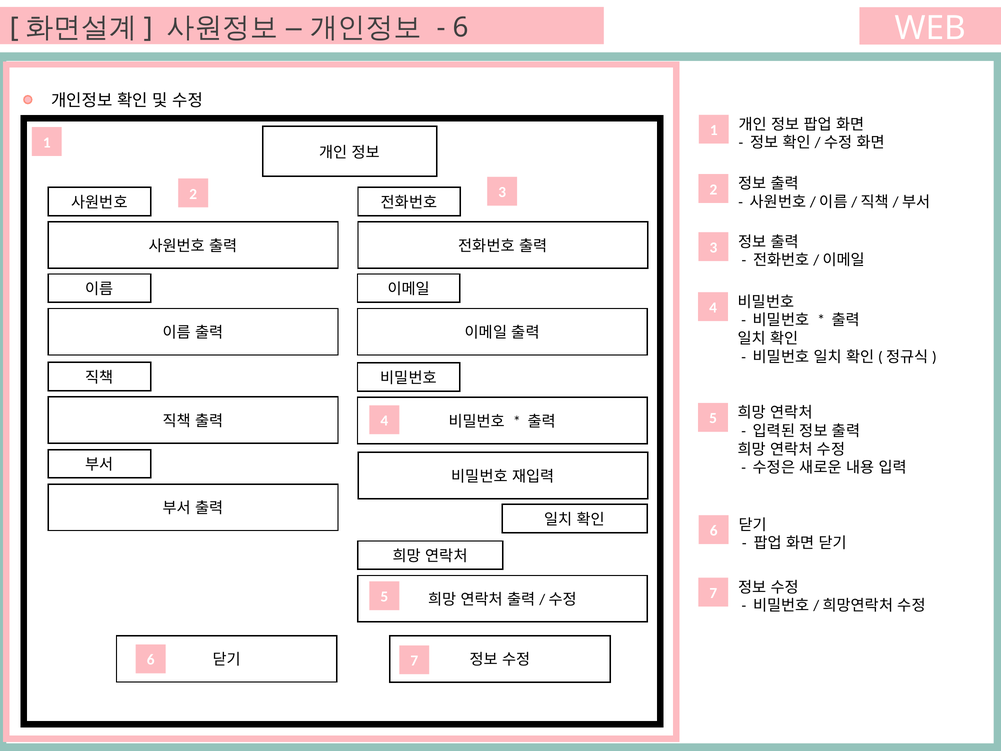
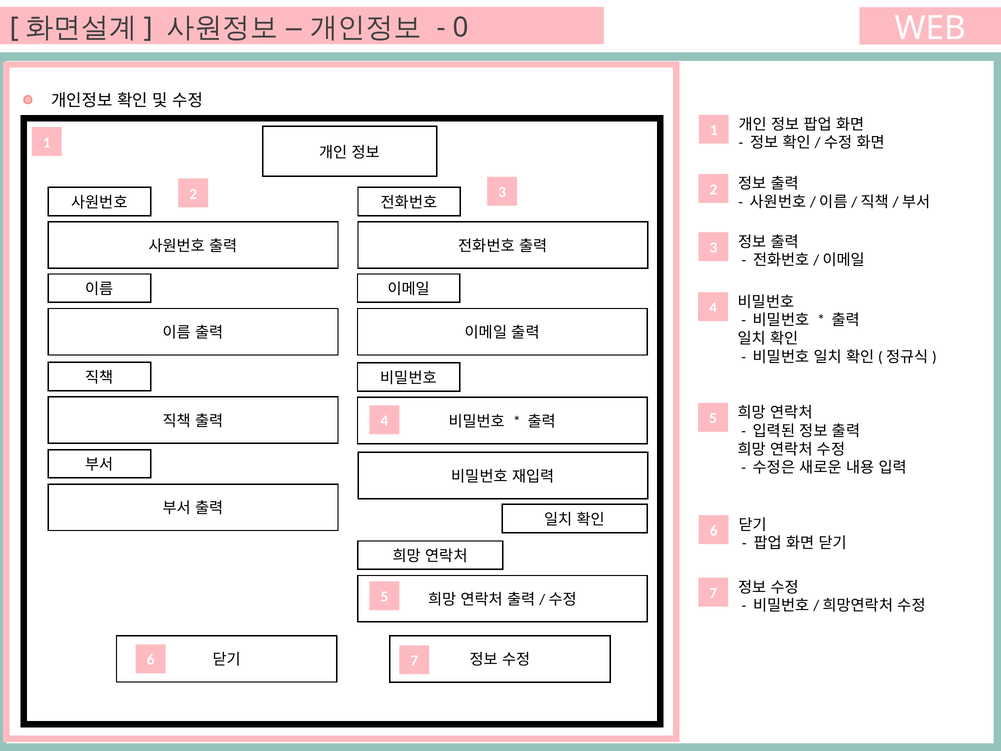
6 at (461, 28): 6 -> 0
